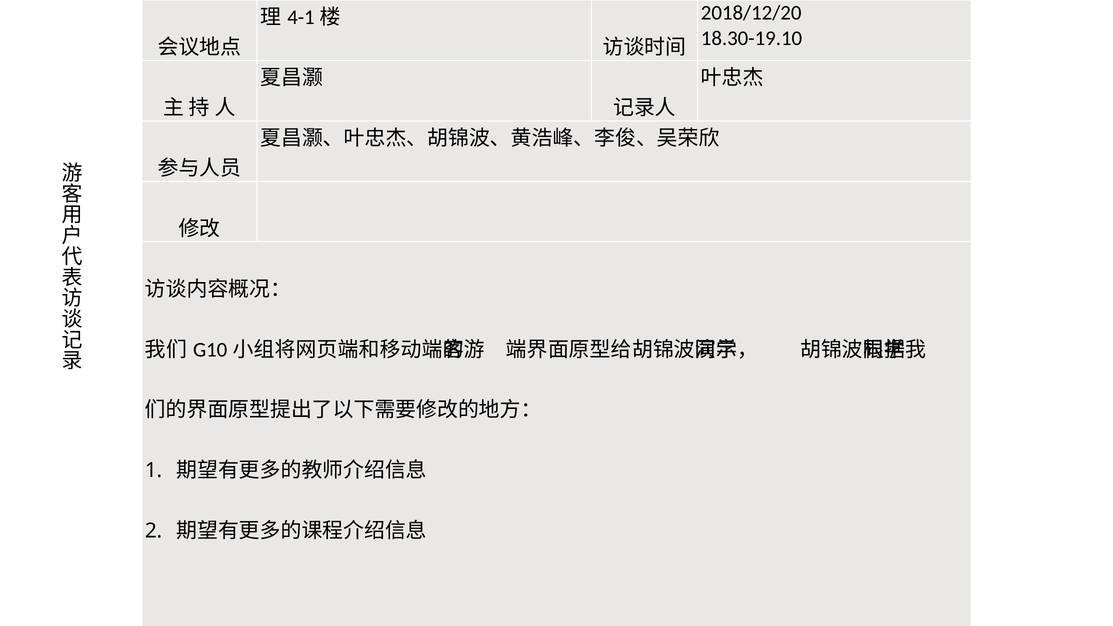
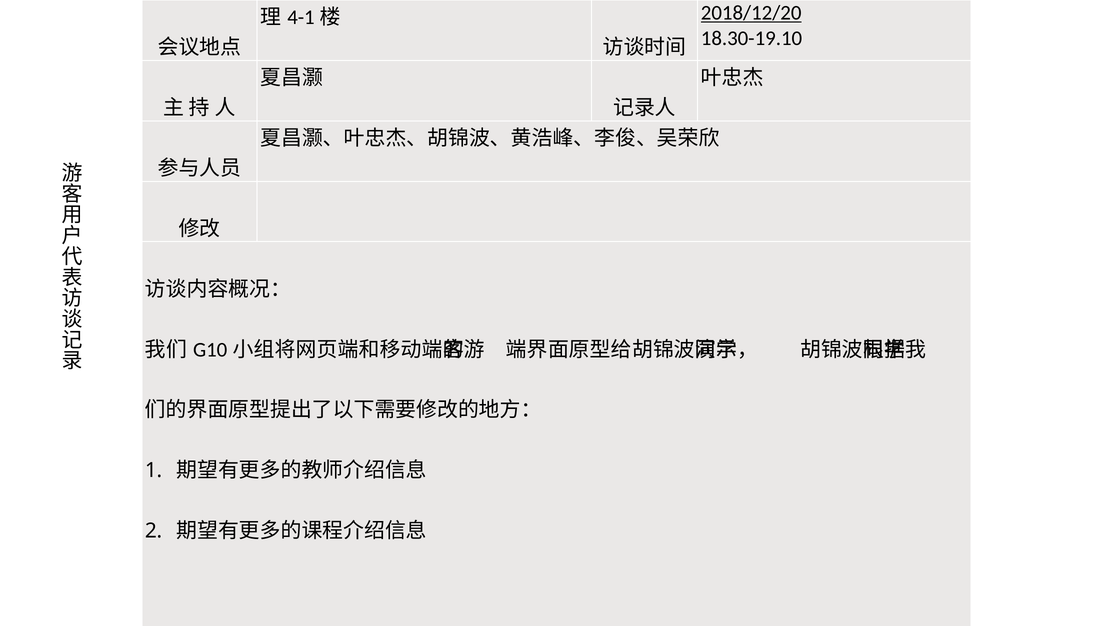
2018/12/20 underline: none -> present
